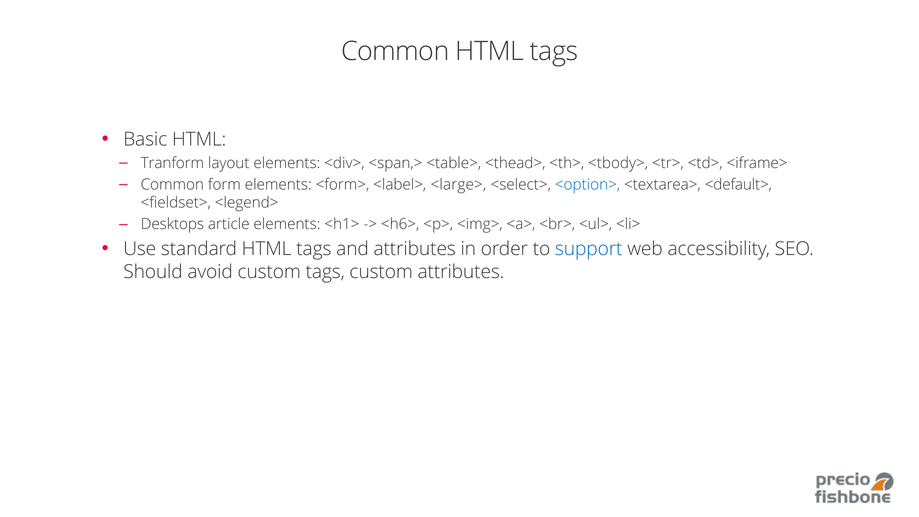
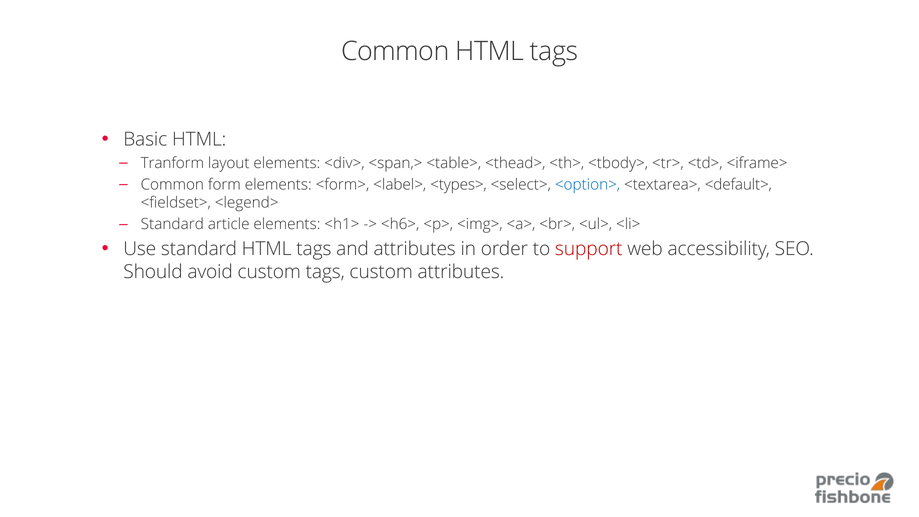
<large>: <large> -> <types>
Desktops at (172, 224): Desktops -> Standard
support colour: blue -> red
